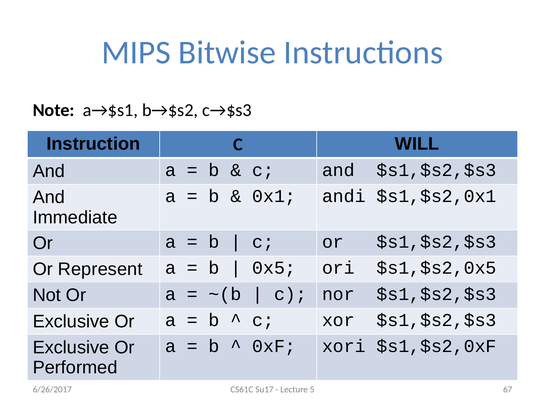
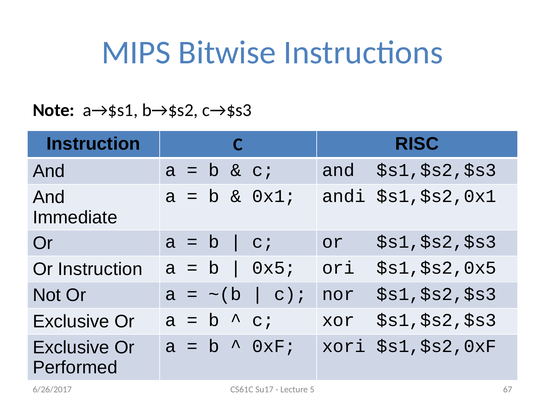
WILL: WILL -> RISC
Or Represent: Represent -> Instruction
